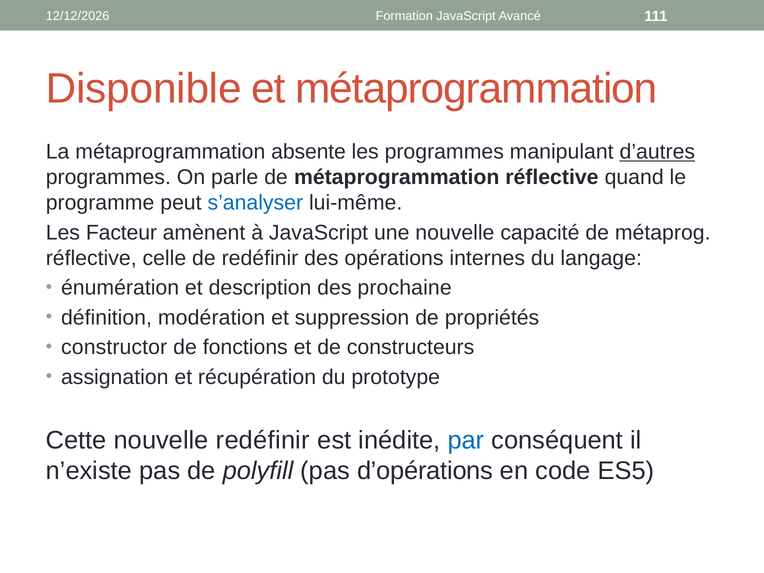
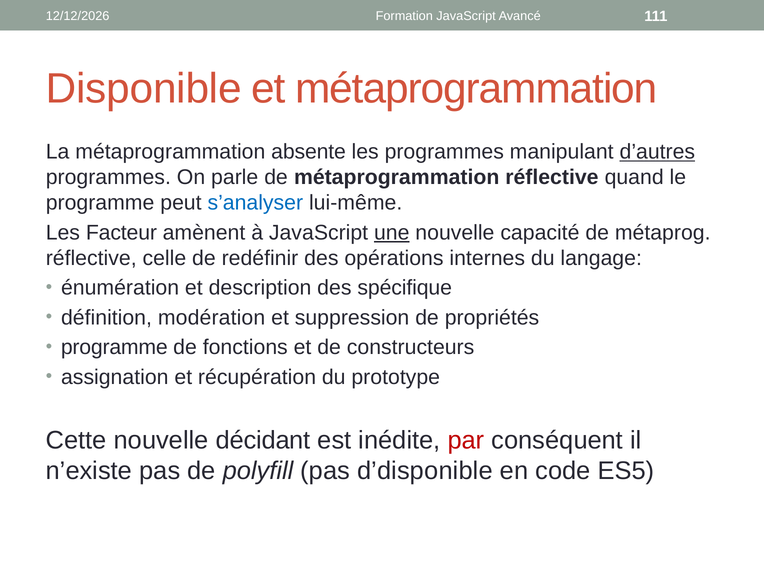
une underline: none -> present
prochaine: prochaine -> spécifique
constructor at (114, 347): constructor -> programme
nouvelle redéfinir: redéfinir -> décidant
par colour: blue -> red
d’opérations: d’opérations -> d’disponible
